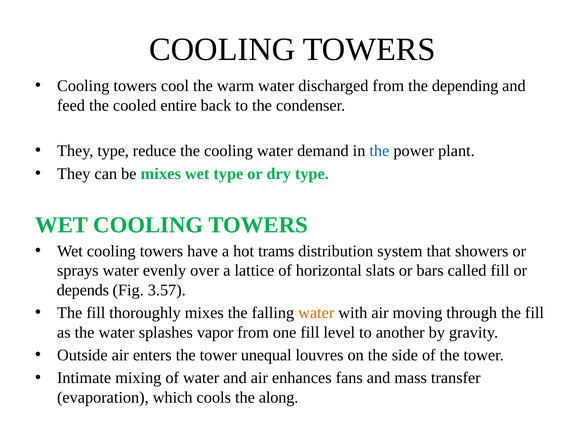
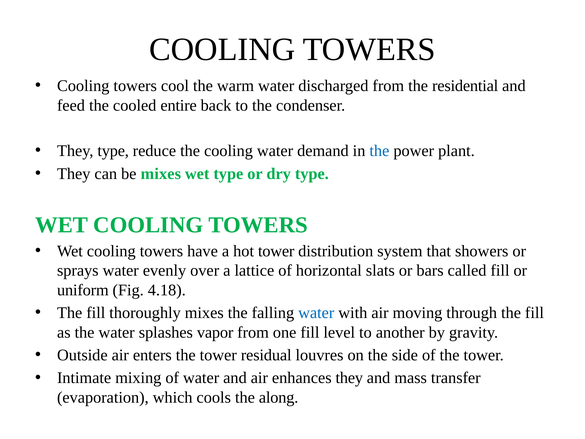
depending: depending -> residential
hot trams: trams -> tower
depends: depends -> uniform
3.57: 3.57 -> 4.18
water at (316, 313) colour: orange -> blue
unequal: unequal -> residual
enhances fans: fans -> they
